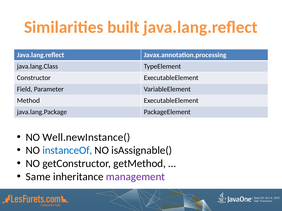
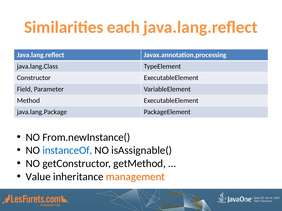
built: built -> each
Well.newInstance(: Well.newInstance( -> From.newInstance(
Same: Same -> Value
management colour: purple -> orange
